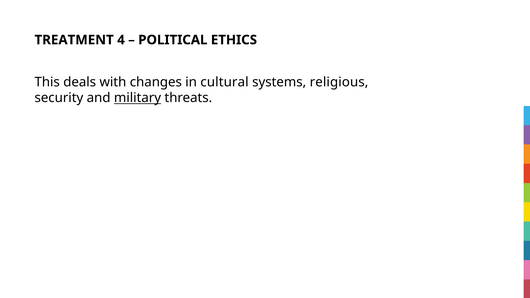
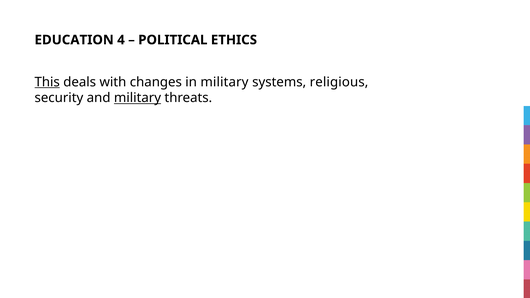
TREATMENT: TREATMENT -> EDUCATION
This underline: none -> present
in cultural: cultural -> military
